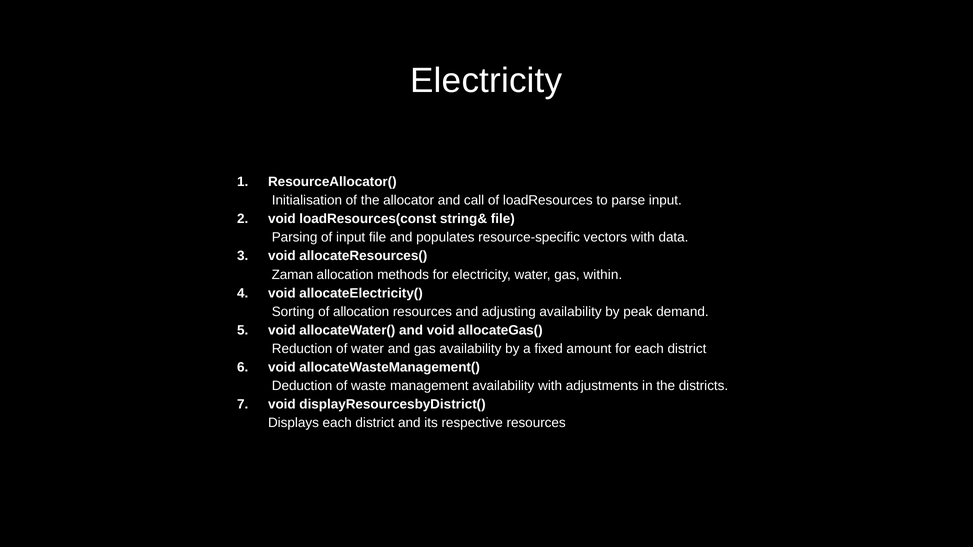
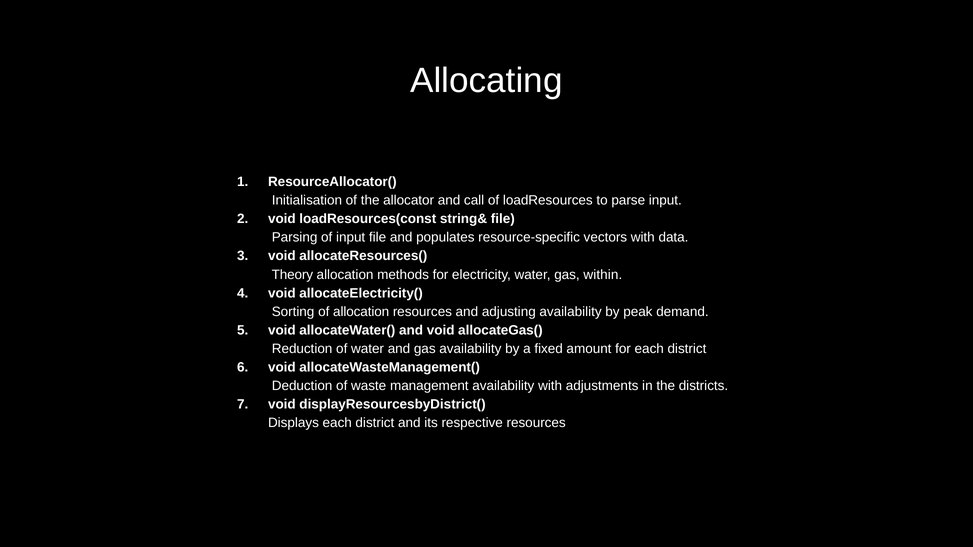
Electricity at (486, 81): Electricity -> Allocating
Zaman: Zaman -> Theory
